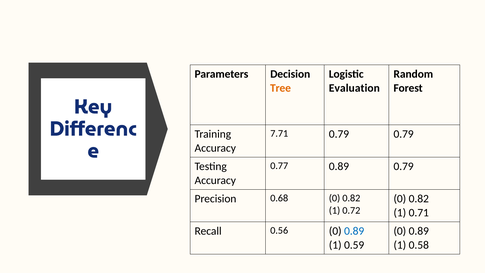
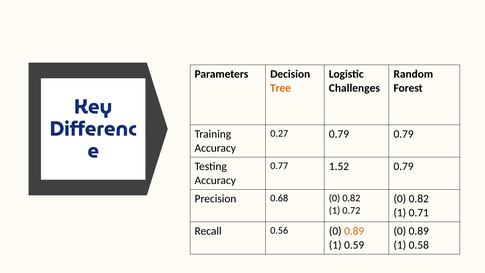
Evaluation: Evaluation -> Challenges
7.71: 7.71 -> 0.27
0.77 0.89: 0.89 -> 1.52
0.89 at (354, 231) colour: blue -> orange
